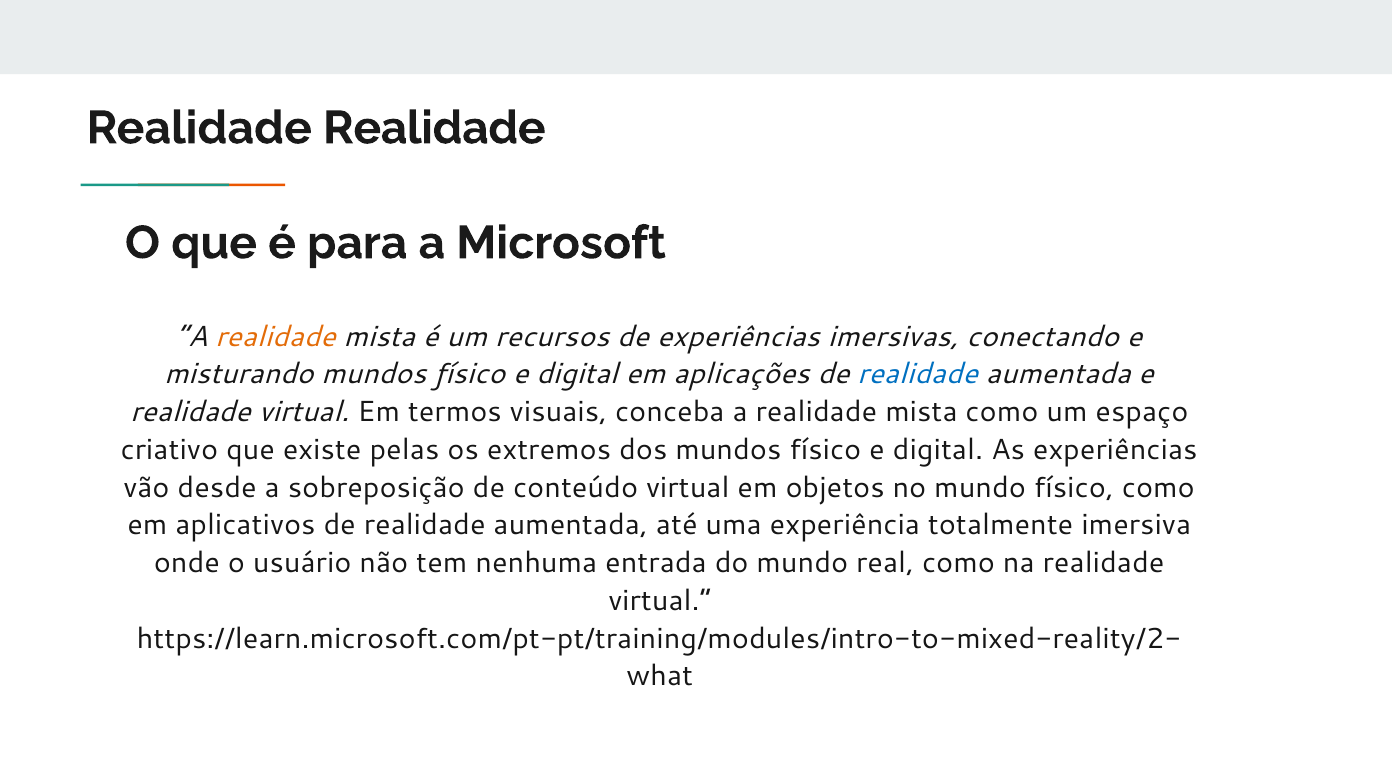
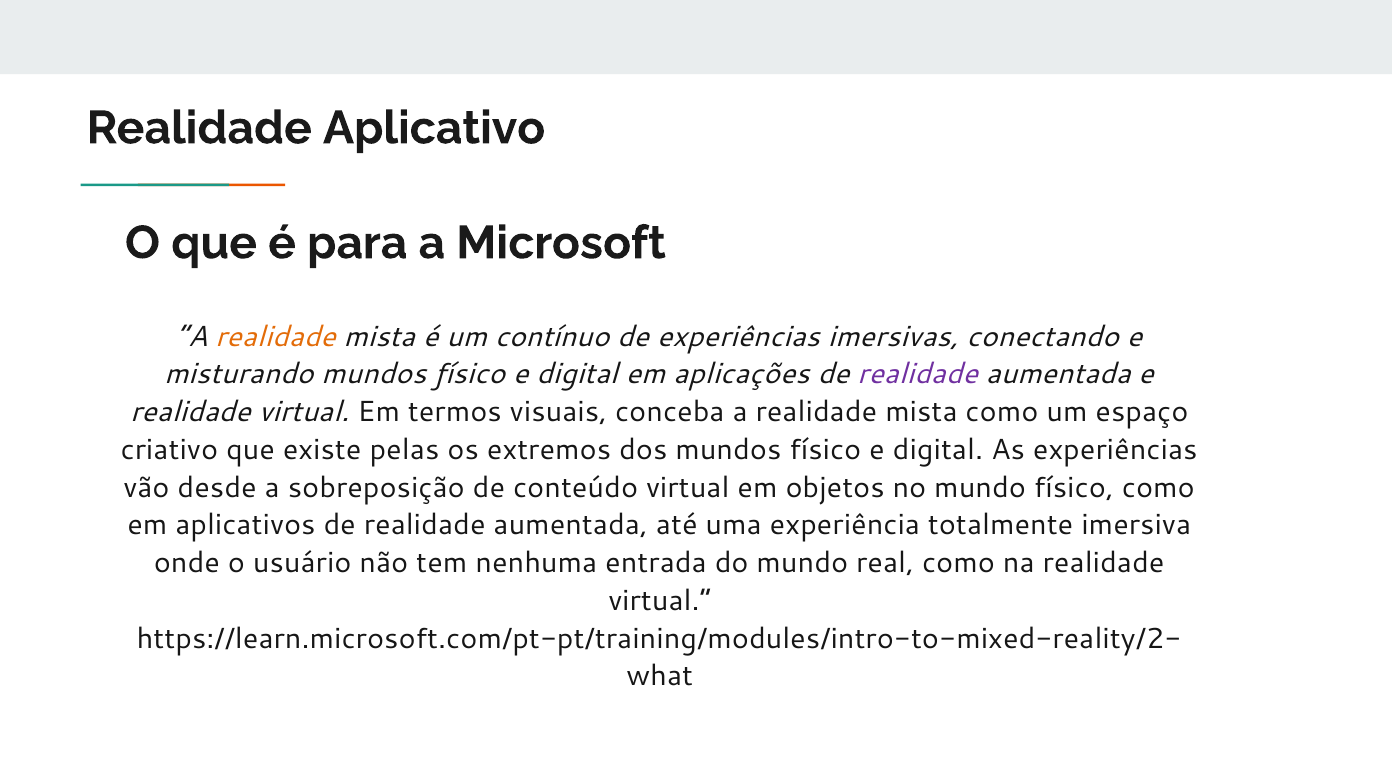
Realidade Realidade: Realidade -> Aplicativo
recursos: recursos -> contínuo
realidade at (918, 374) colour: blue -> purple
